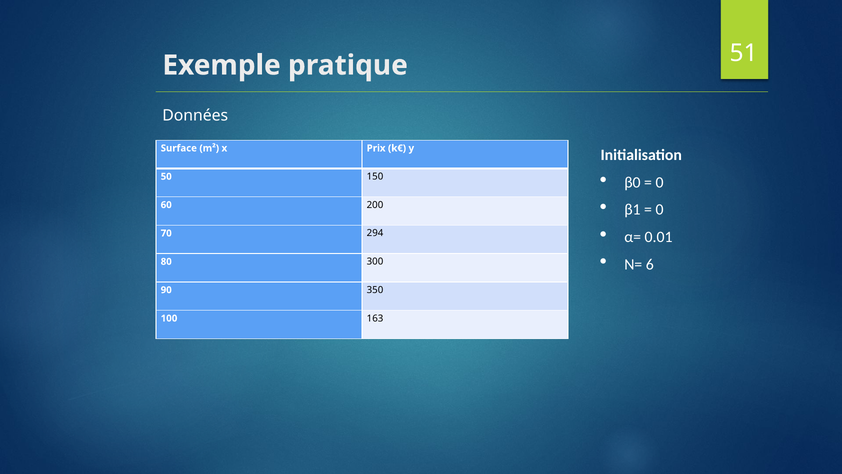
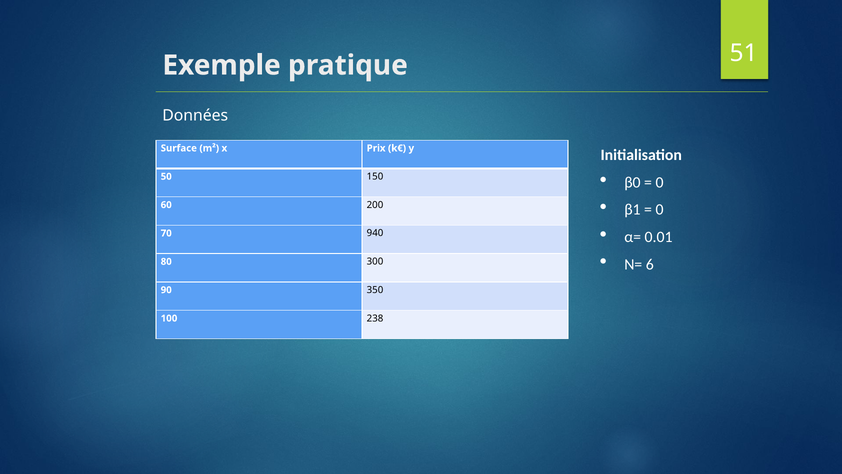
294: 294 -> 940
163: 163 -> 238
